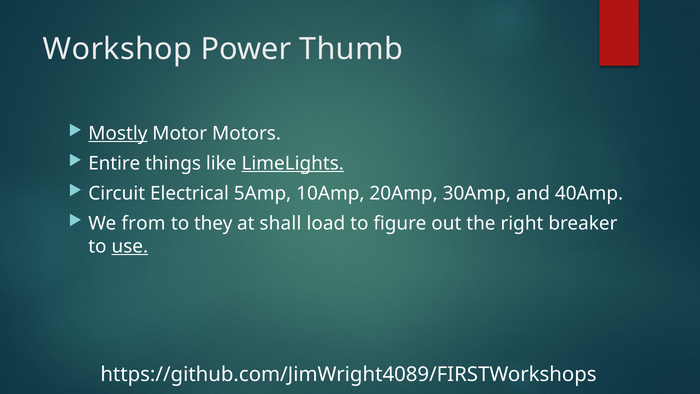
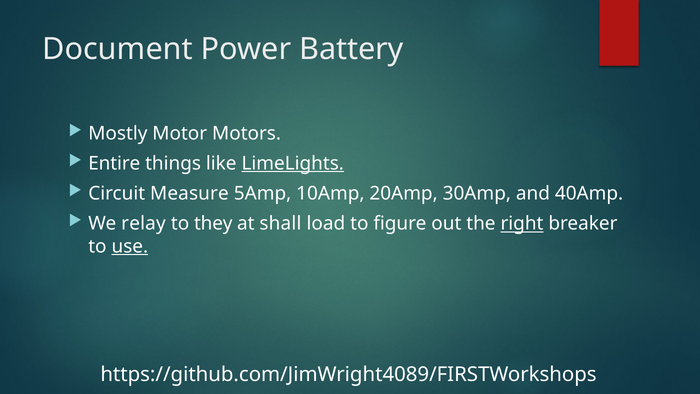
Workshop: Workshop -> Document
Thumb: Thumb -> Battery
Mostly underline: present -> none
Electrical: Electrical -> Measure
from: from -> relay
right underline: none -> present
